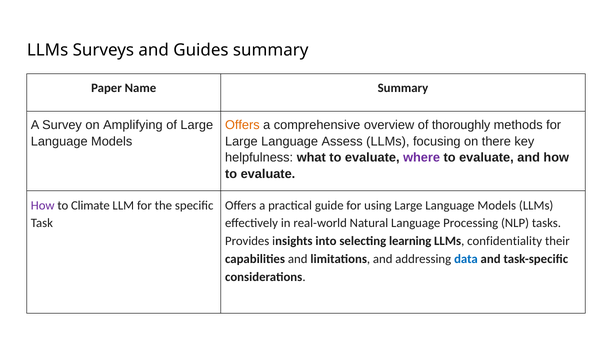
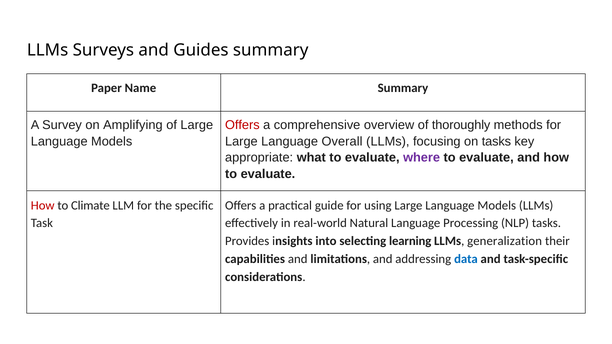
Offers at (242, 125) colour: orange -> red
Assess: Assess -> Overall
on there: there -> tasks
helpfulness: helpfulness -> appropriate
How at (43, 205) colour: purple -> red
confidentiality: confidentiality -> generalization
